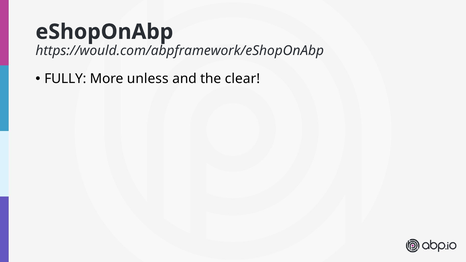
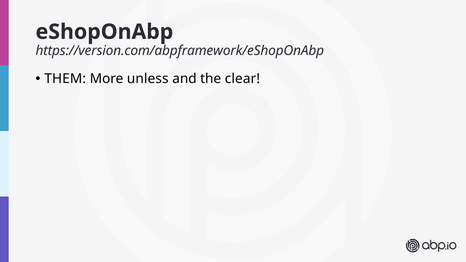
https://would.com/abpframework/eShopOnAbp: https://would.com/abpframework/eShopOnAbp -> https://version.com/abpframework/eShopOnAbp
FULLY: FULLY -> THEM
